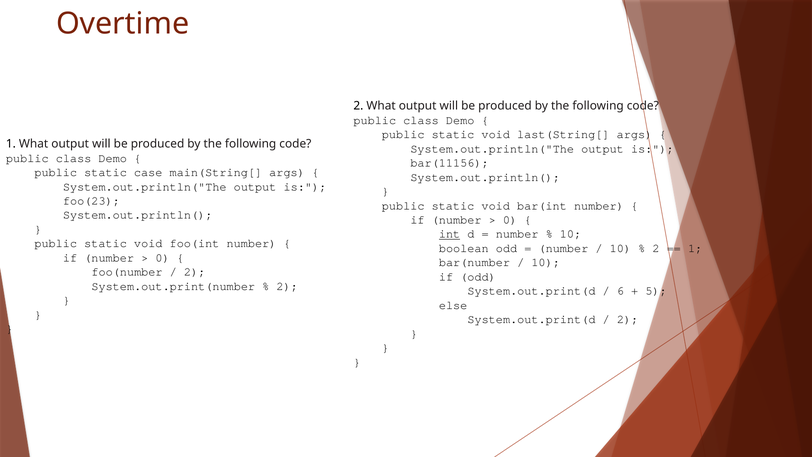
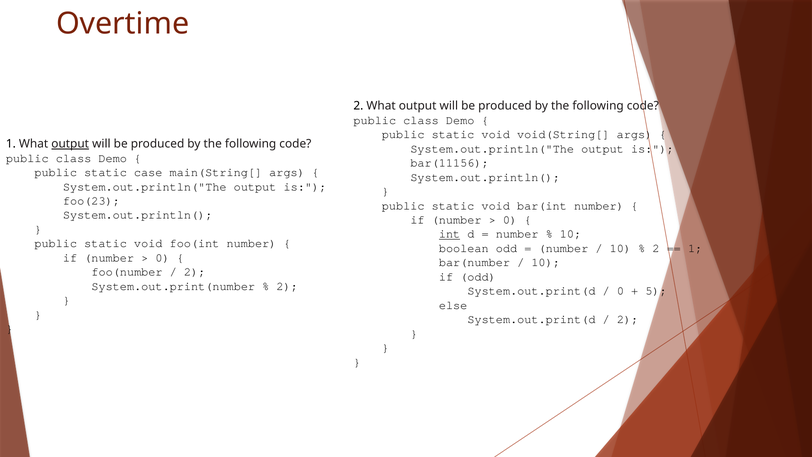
last(String[: last(String[ -> void(String[
output at (70, 144) underline: none -> present
6 at (620, 291): 6 -> 0
